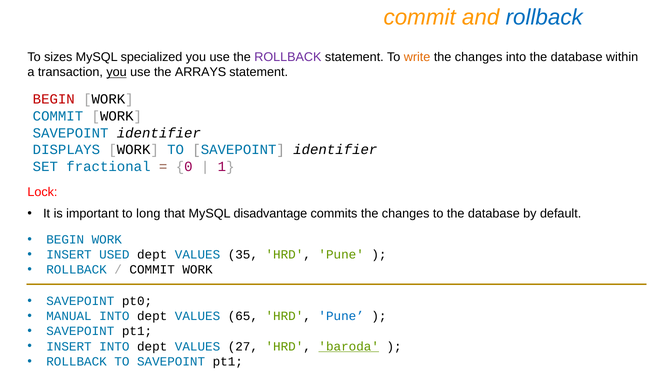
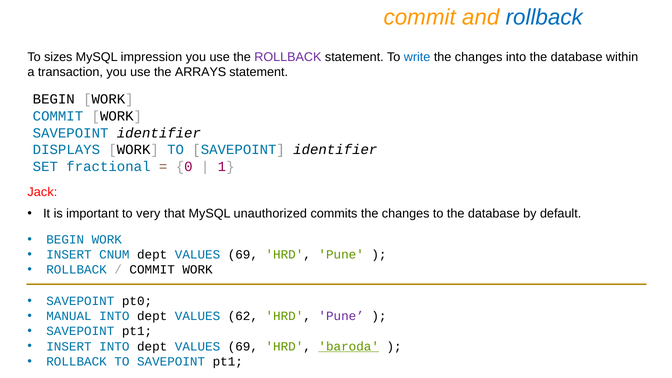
specialized: specialized -> impression
write colour: orange -> blue
you at (117, 72) underline: present -> none
BEGIN at (54, 99) colour: red -> black
Lock: Lock -> Jack
long: long -> very
disadvantage: disadvantage -> unauthorized
USED: USED -> CNUM
35 at (243, 255): 35 -> 69
65: 65 -> 62
Pune at (341, 316) colour: blue -> purple
INTO dept VALUES 27: 27 -> 69
